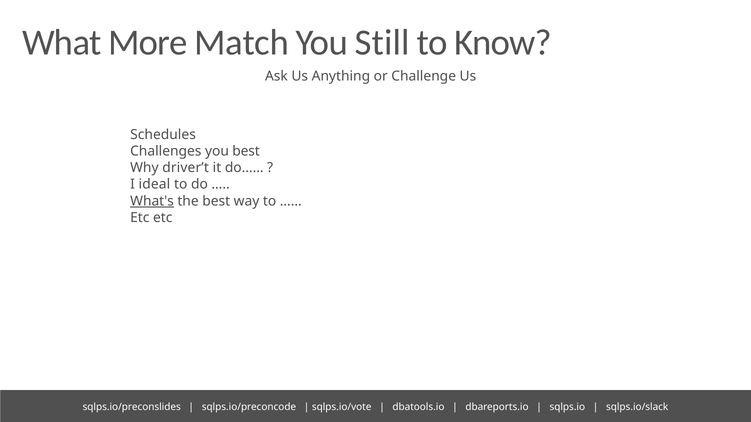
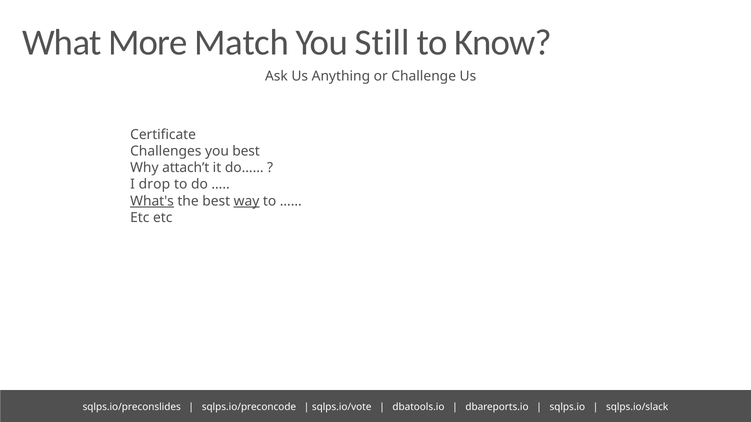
Schedules: Schedules -> Certificate
driver’t: driver’t -> attach’t
ideal: ideal -> drop
way underline: none -> present
